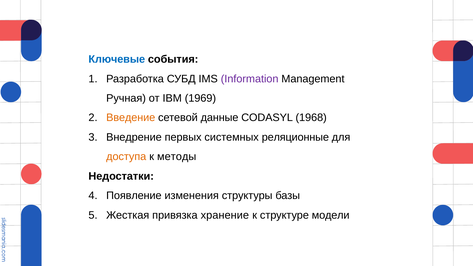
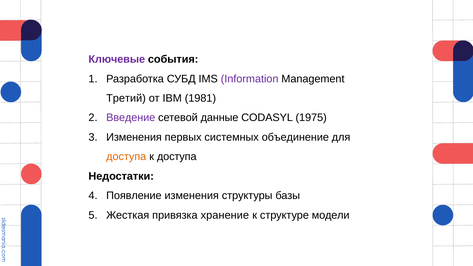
Ключевые colour: blue -> purple
Ручная: Ручная -> Третий
1969: 1969 -> 1981
Введение colour: orange -> purple
1968: 1968 -> 1975
Внедрение at (134, 137): Внедрение -> Изменения
реляционные: реляционные -> объединение
к методы: методы -> доступа
